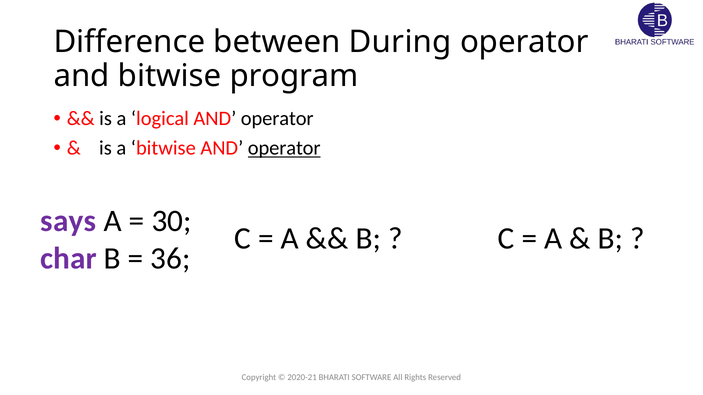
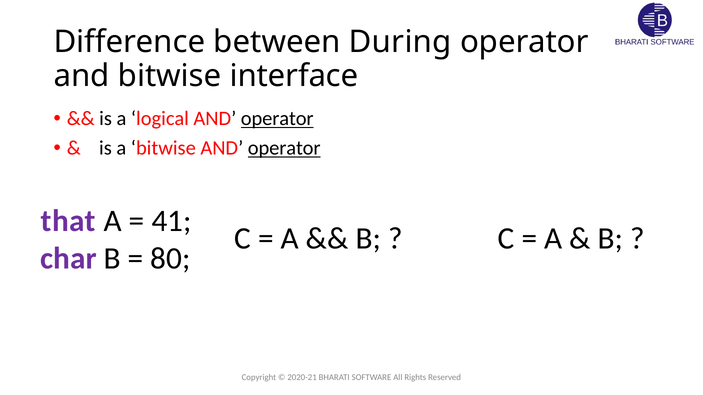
program: program -> interface
operator at (277, 119) underline: none -> present
says: says -> that
30: 30 -> 41
36: 36 -> 80
